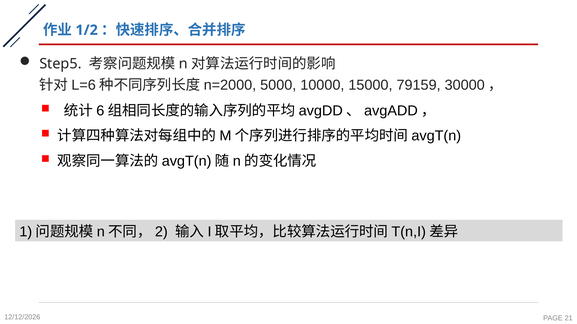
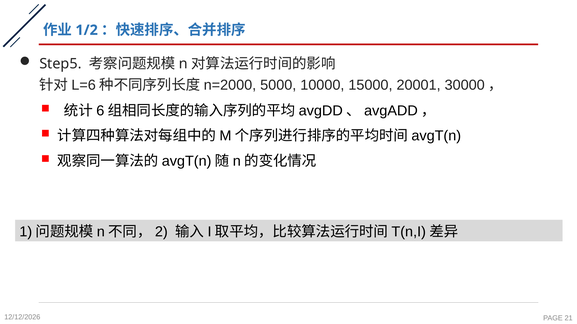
79159: 79159 -> 20001
